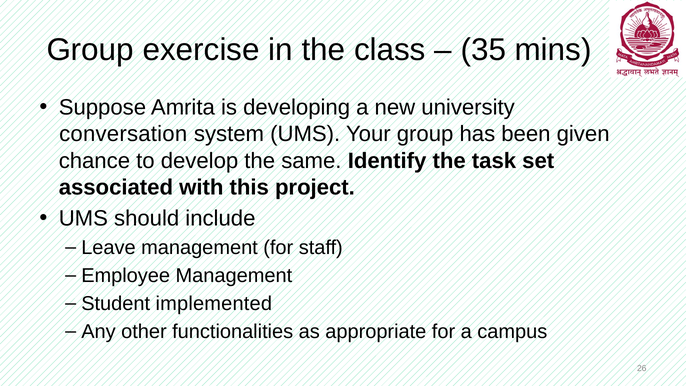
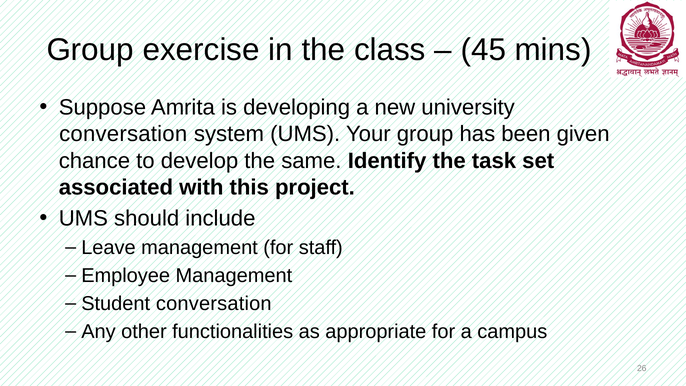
35: 35 -> 45
Student implemented: implemented -> conversation
